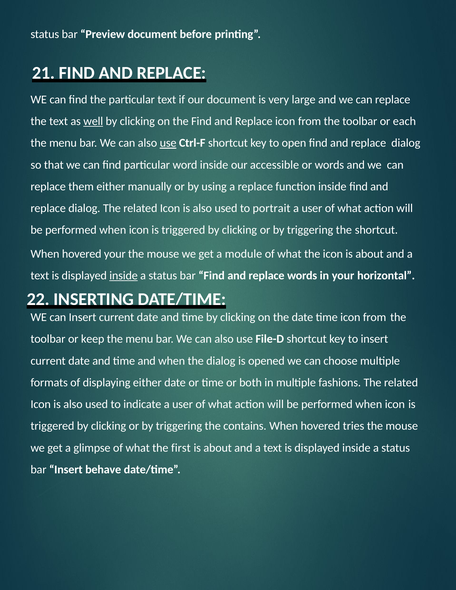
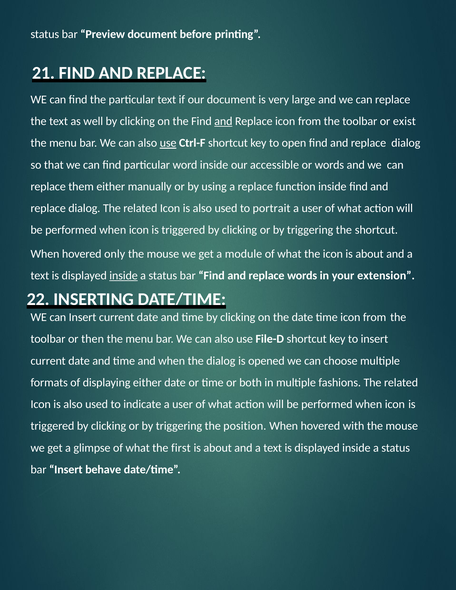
well underline: present -> none
and at (223, 121) underline: none -> present
each: each -> exist
hovered your: your -> only
horizontal: horizontal -> extension
keep: keep -> then
contains: contains -> position
tries: tries -> with
